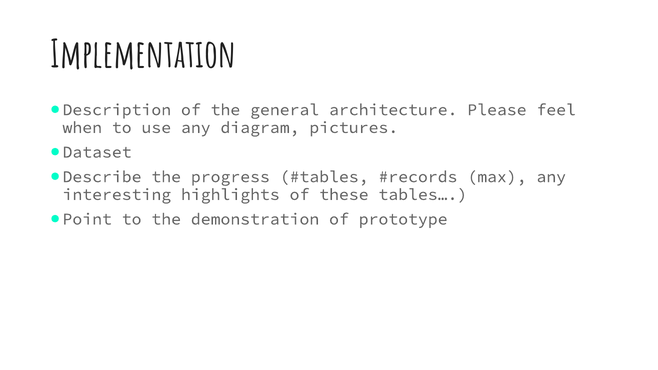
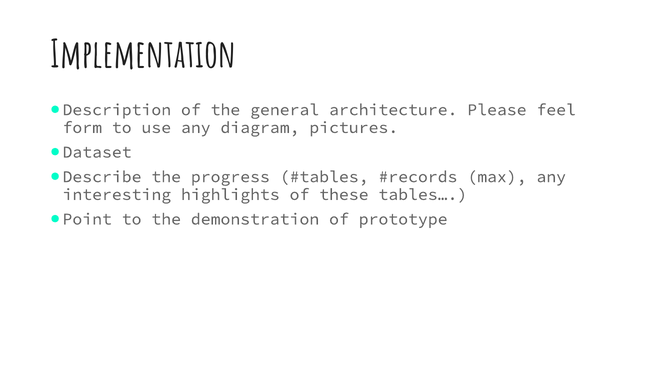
when: when -> form
